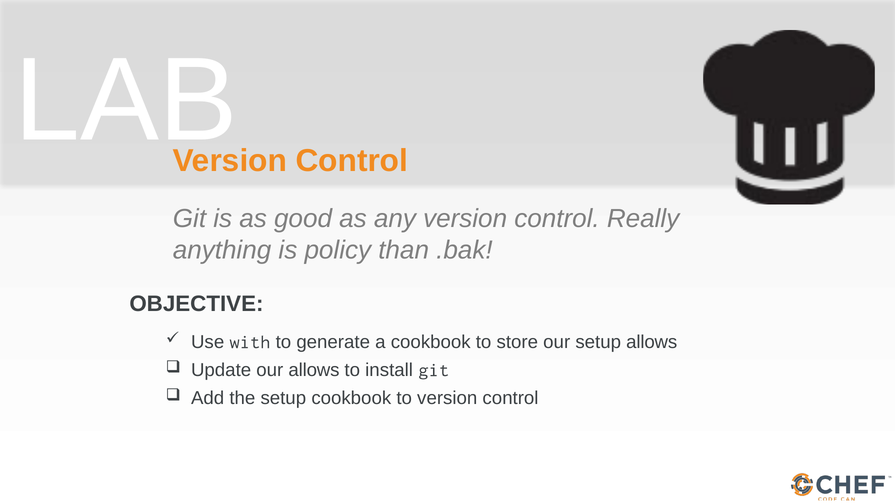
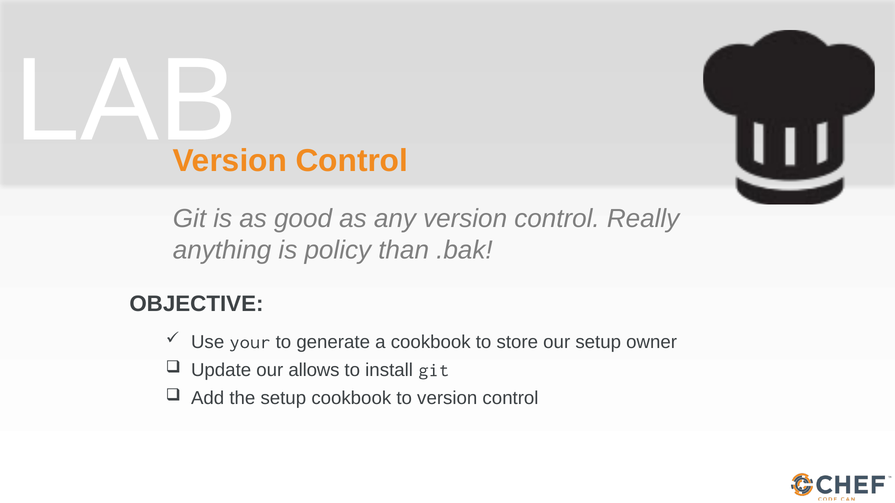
with: with -> your
setup allows: allows -> owner
